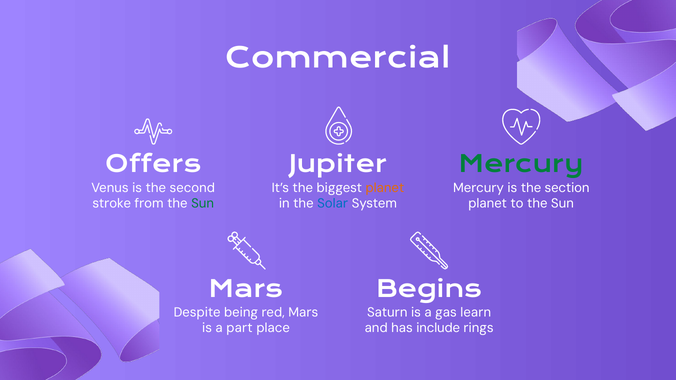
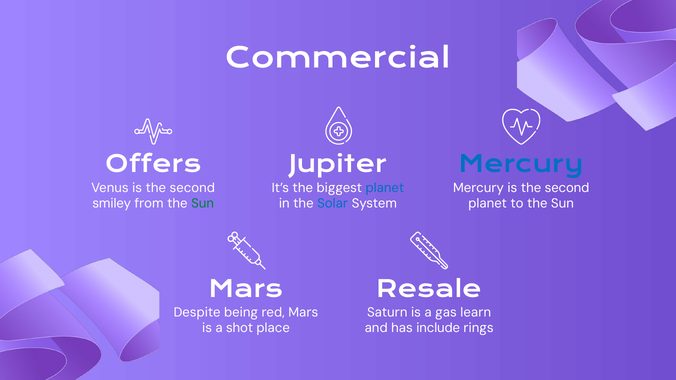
Mercury at (521, 165) colour: green -> blue
planet at (385, 188) colour: orange -> blue
Mercury is the section: section -> second
stroke: stroke -> smiley
Begins: Begins -> Resale
part: part -> shot
